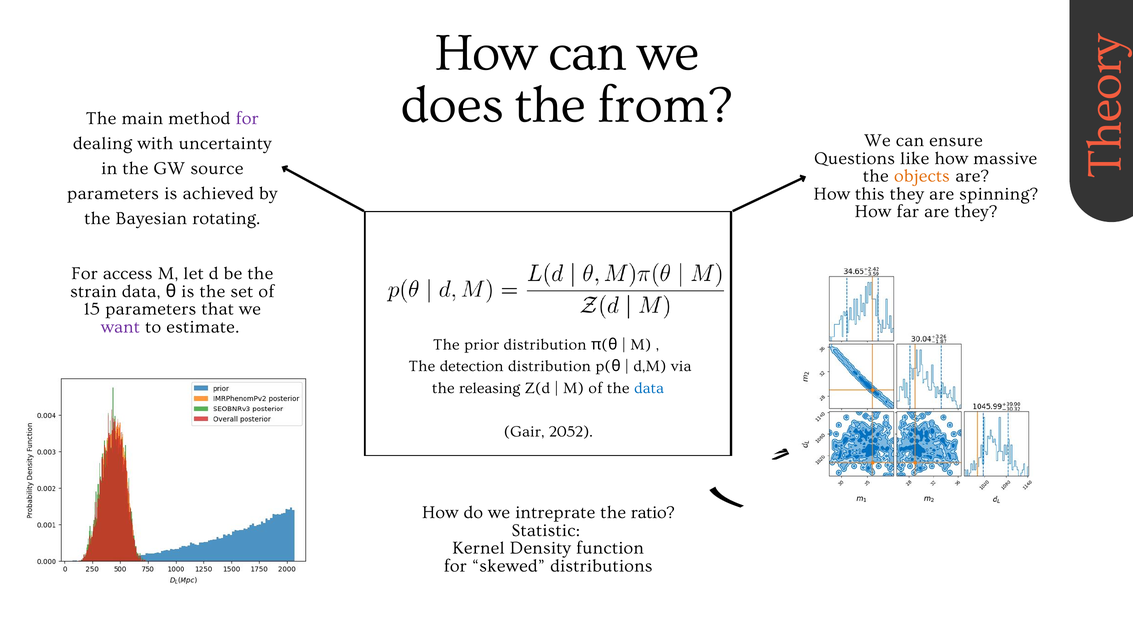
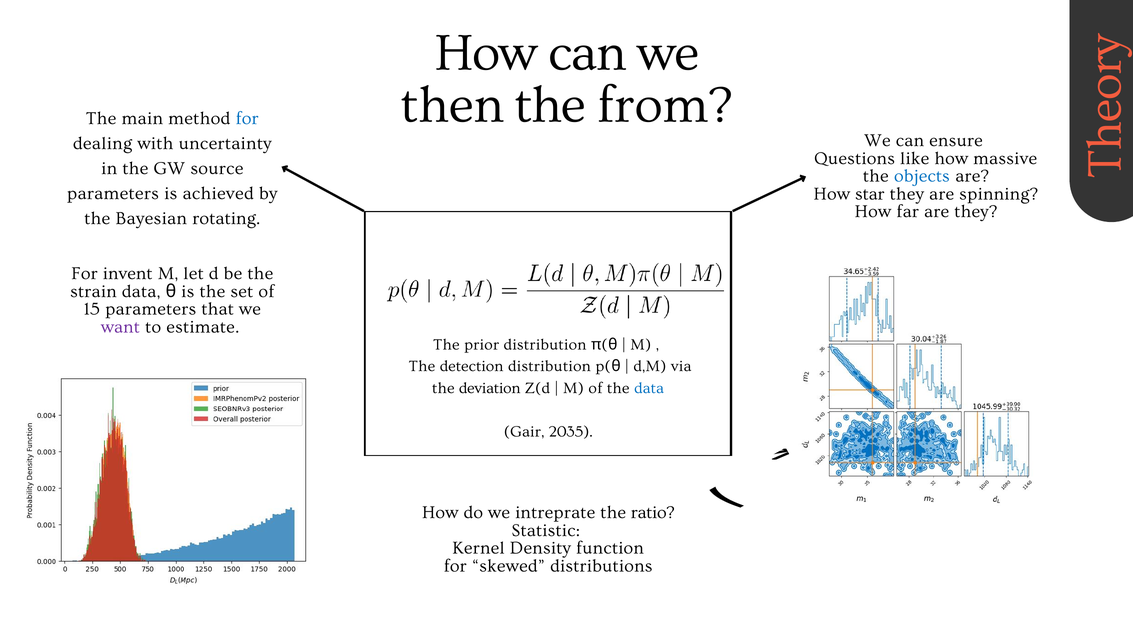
does: does -> then
for at (247, 118) colour: purple -> blue
objects colour: orange -> blue
this: this -> star
access: access -> invent
releasing: releasing -> deviation
2052: 2052 -> 2035
